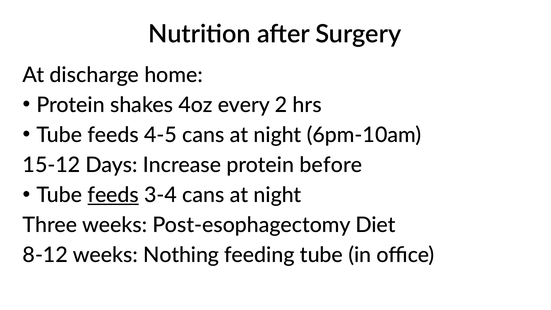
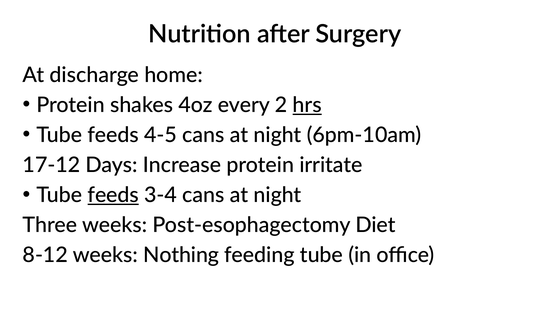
hrs underline: none -> present
15-12: 15-12 -> 17-12
before: before -> irritate
